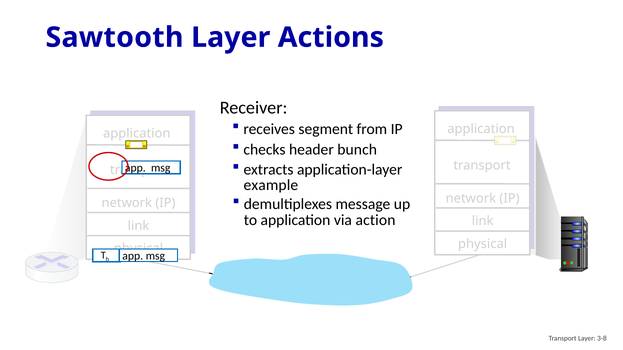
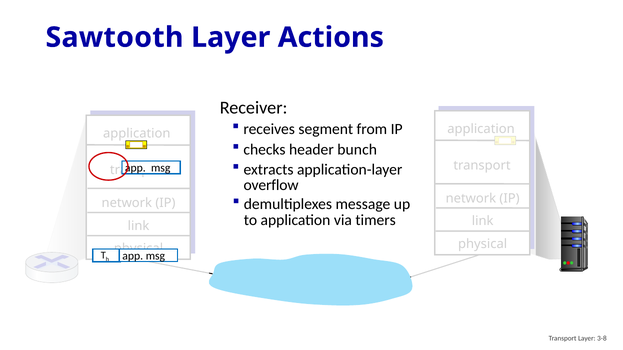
example: example -> overflow
action: action -> timers
